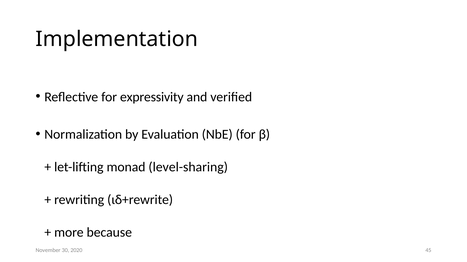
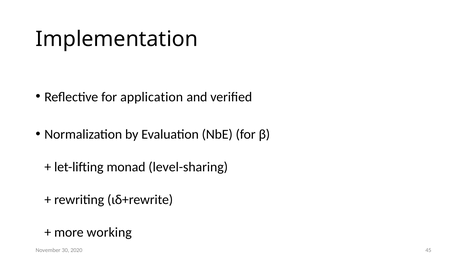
expressivity: expressivity -> application
because: because -> working
